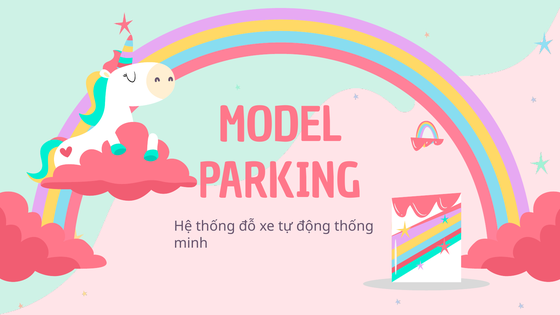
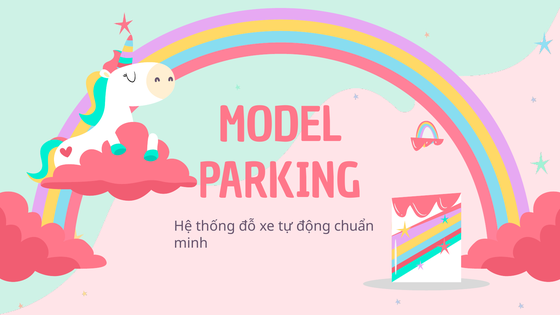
động thống: thống -> chuẩn
